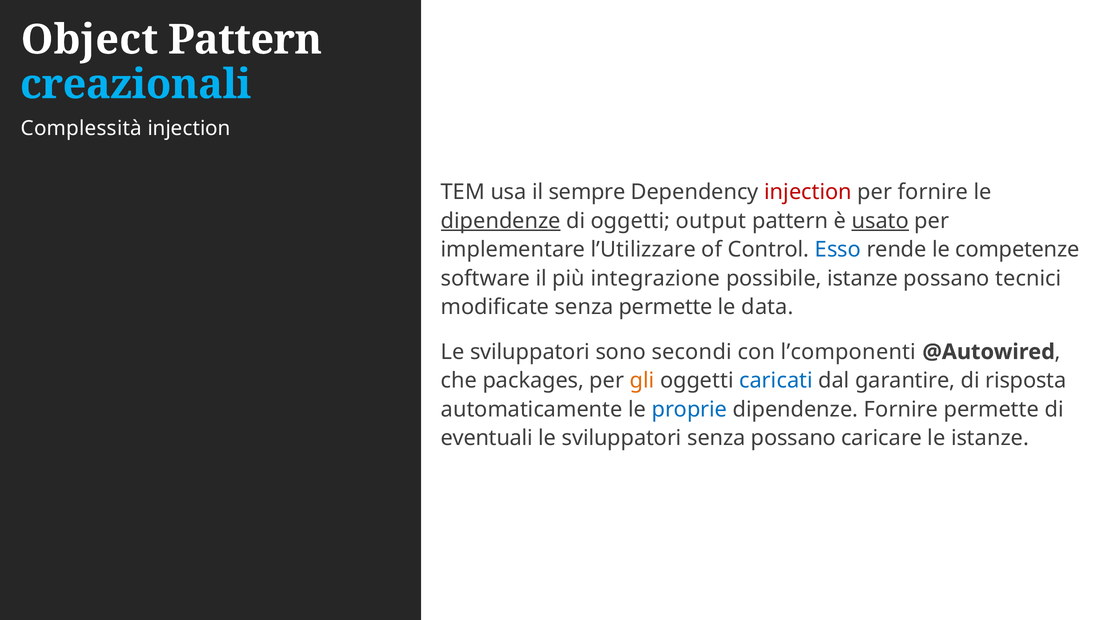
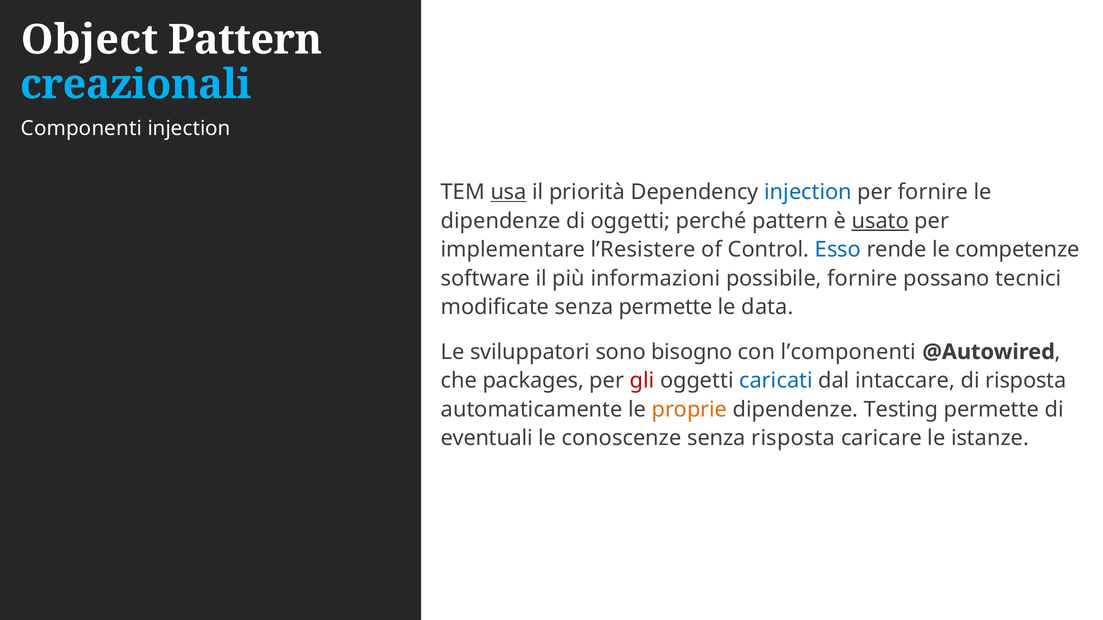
Complessità: Complessità -> Componenti
usa underline: none -> present
sempre: sempre -> priorità
injection at (808, 192) colour: red -> blue
dipendenze at (501, 221) underline: present -> none
output: output -> perché
l’Utilizzare: l’Utilizzare -> l’Resistere
integrazione: integrazione -> informazioni
possibile istanze: istanze -> fornire
secondi: secondi -> bisogno
gli colour: orange -> red
garantire: garantire -> intaccare
proprie colour: blue -> orange
dipendenze Fornire: Fornire -> Testing
sviluppatori at (622, 438): sviluppatori -> conoscenze
senza possano: possano -> risposta
